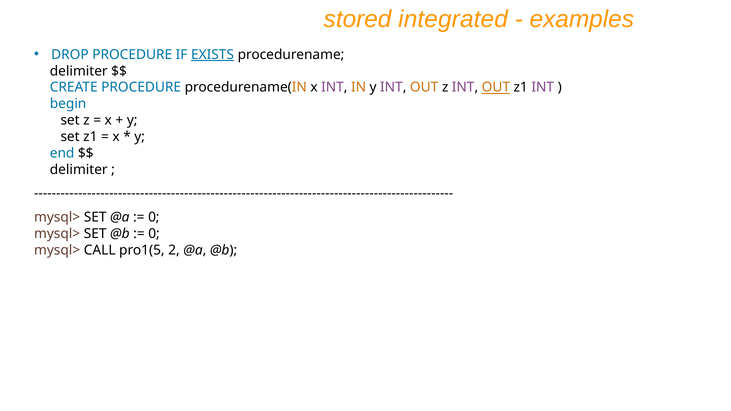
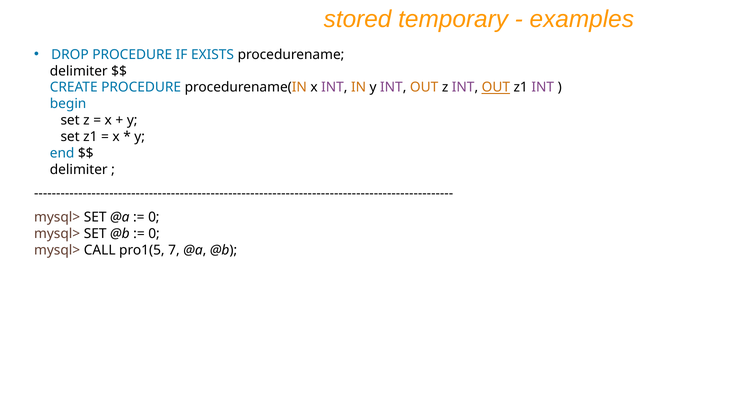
integrated: integrated -> temporary
EXISTS underline: present -> none
2: 2 -> 7
